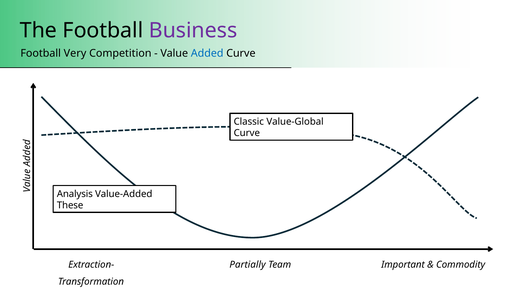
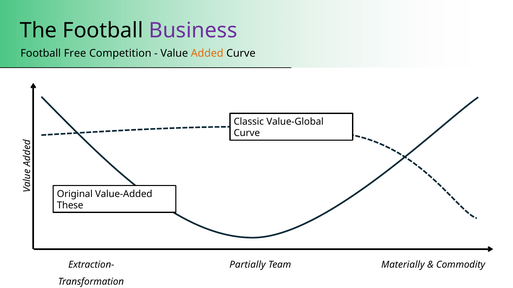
Very: Very -> Free
Added colour: blue -> orange
Analysis: Analysis -> Original
Important: Important -> Materially
